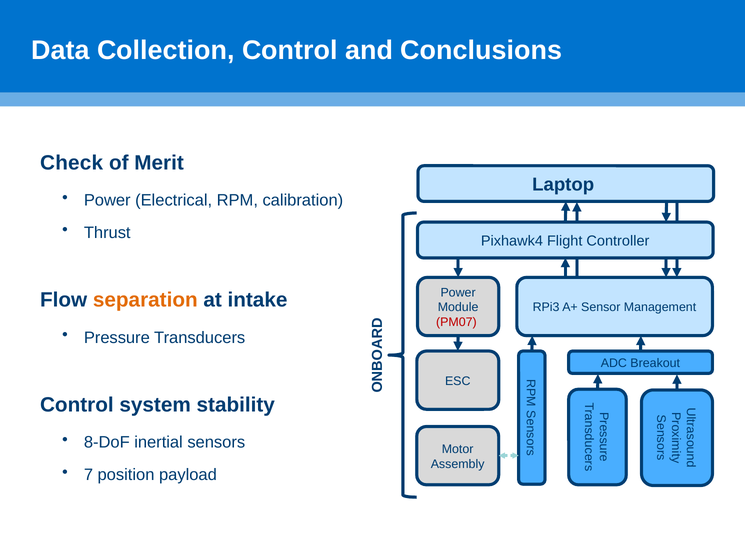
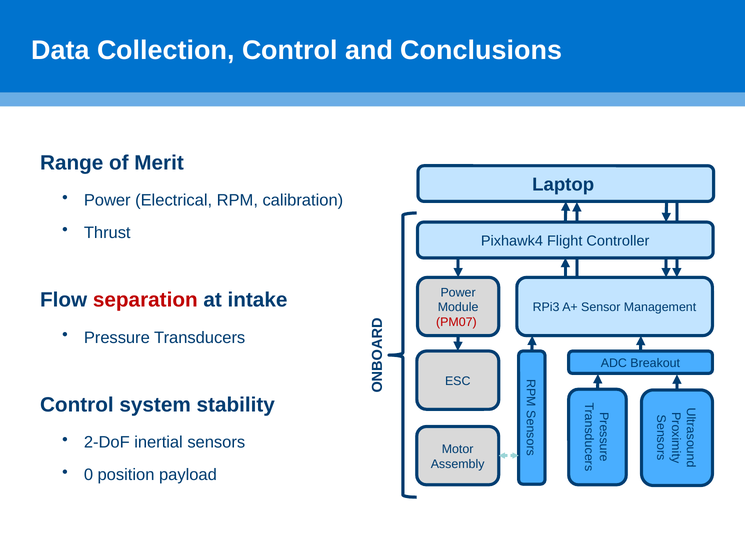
Check: Check -> Range
separation colour: orange -> red
8-DoF: 8-DoF -> 2-DoF
7: 7 -> 0
